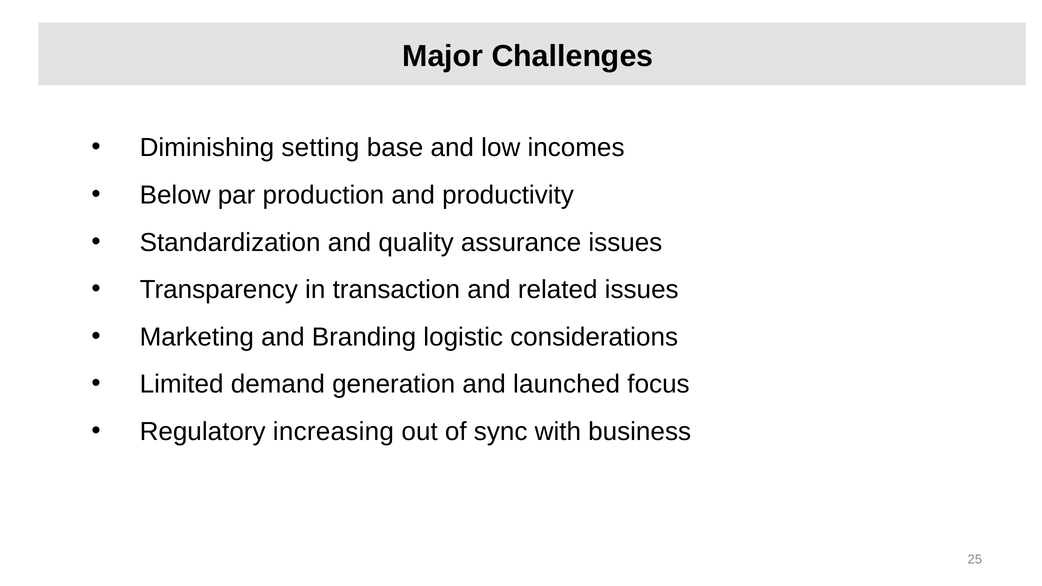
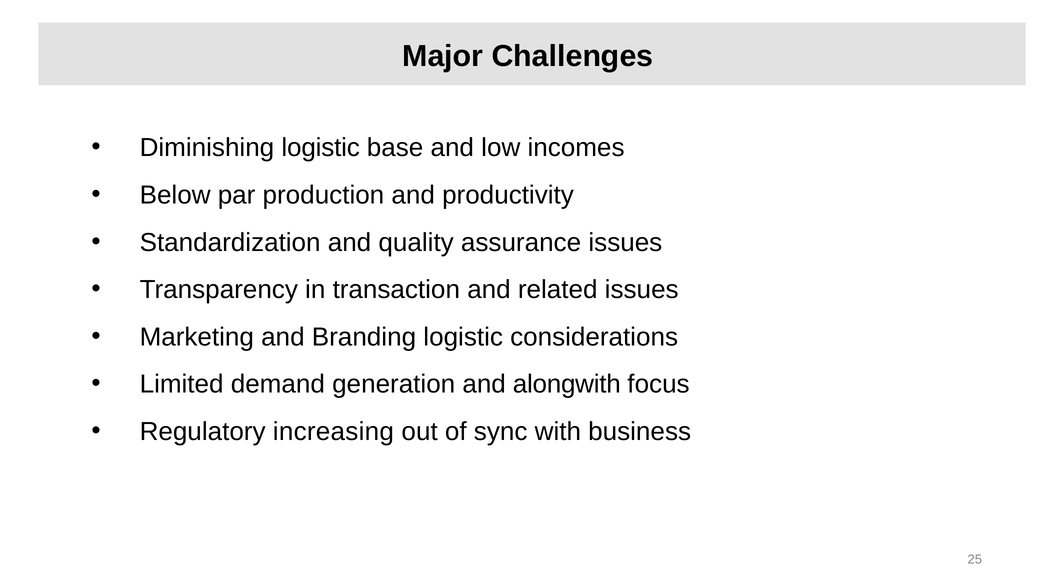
Diminishing setting: setting -> logistic
launched: launched -> alongwith
